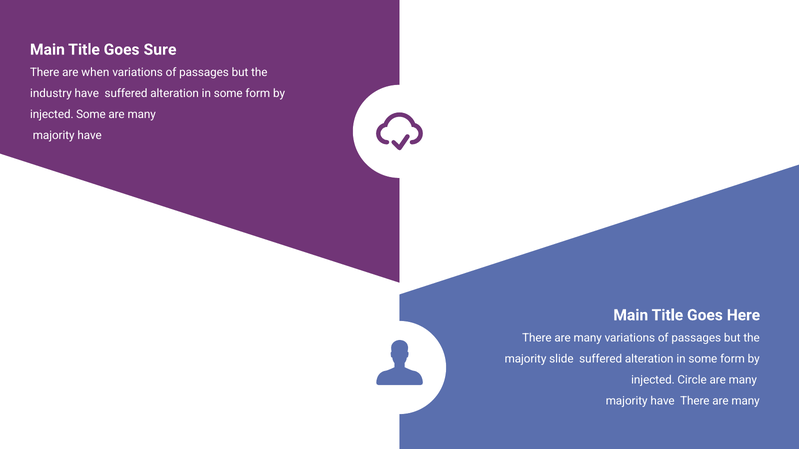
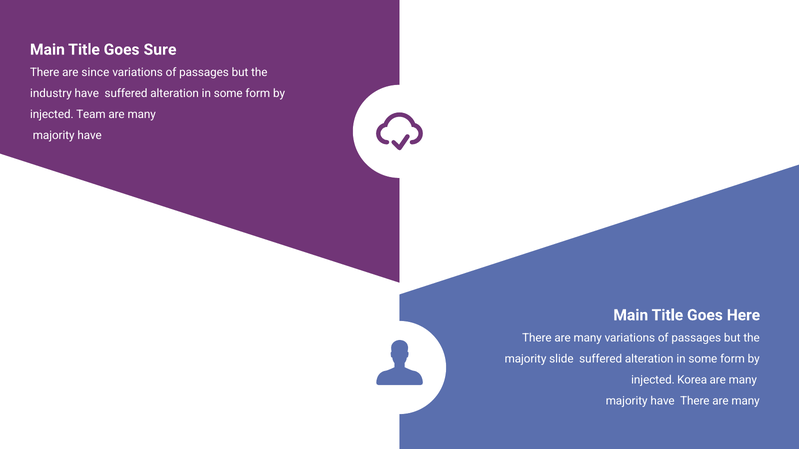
when: when -> since
injected Some: Some -> Team
Circle: Circle -> Korea
